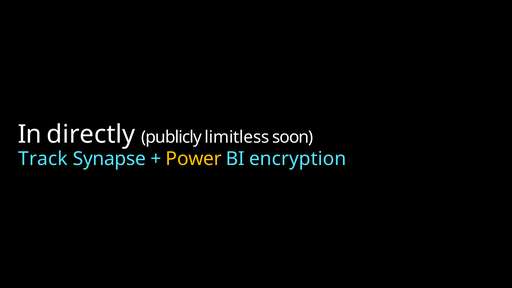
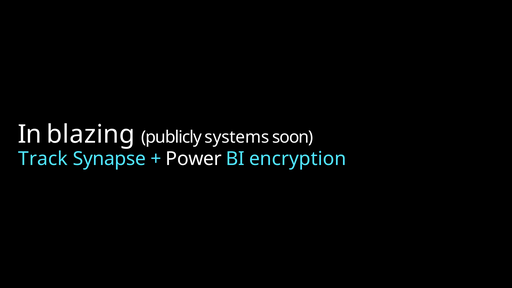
directly: directly -> blazing
limitless: limitless -> systems
Power colour: yellow -> white
